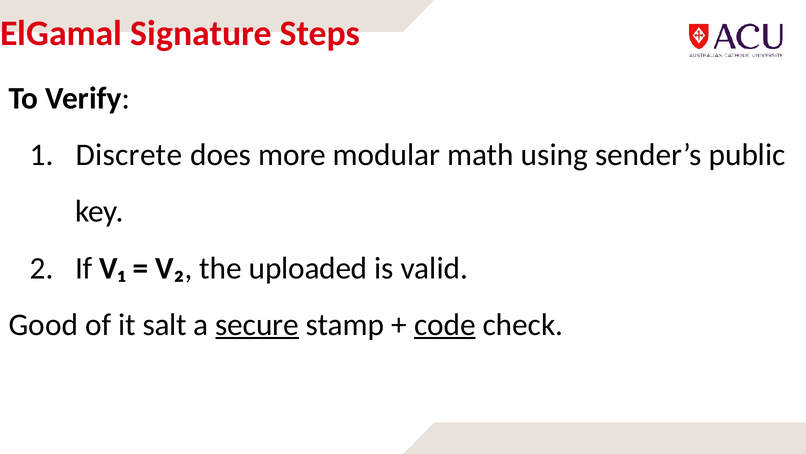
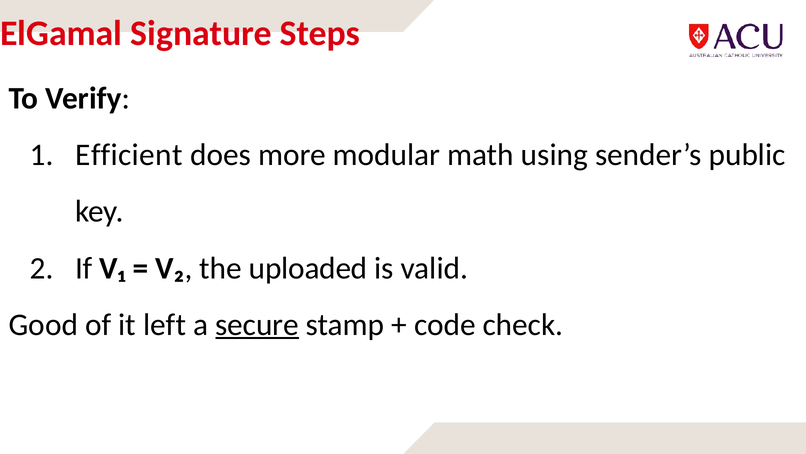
Discrete: Discrete -> Efficient
salt: salt -> left
code underline: present -> none
